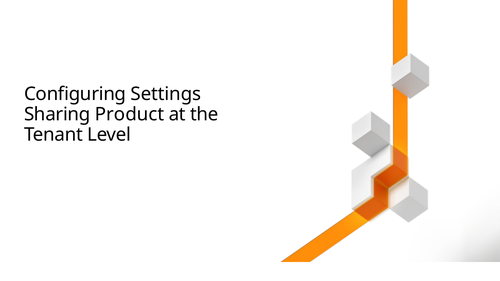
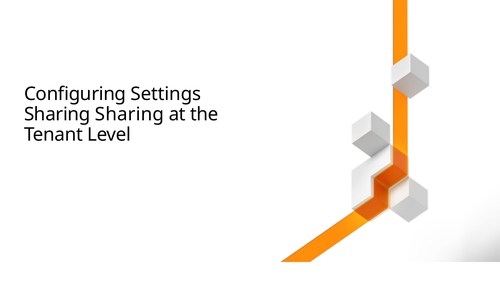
Sharing Product: Product -> Sharing
